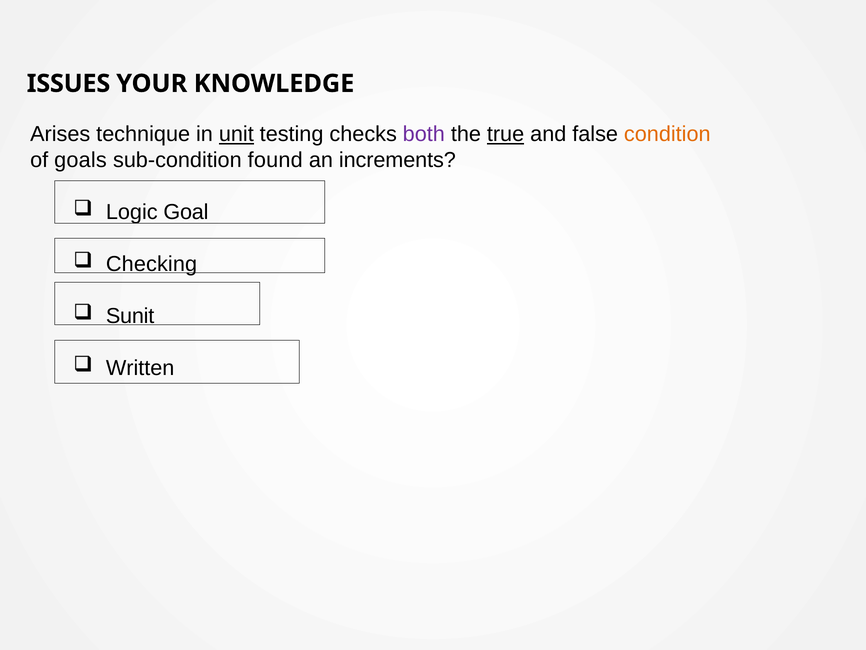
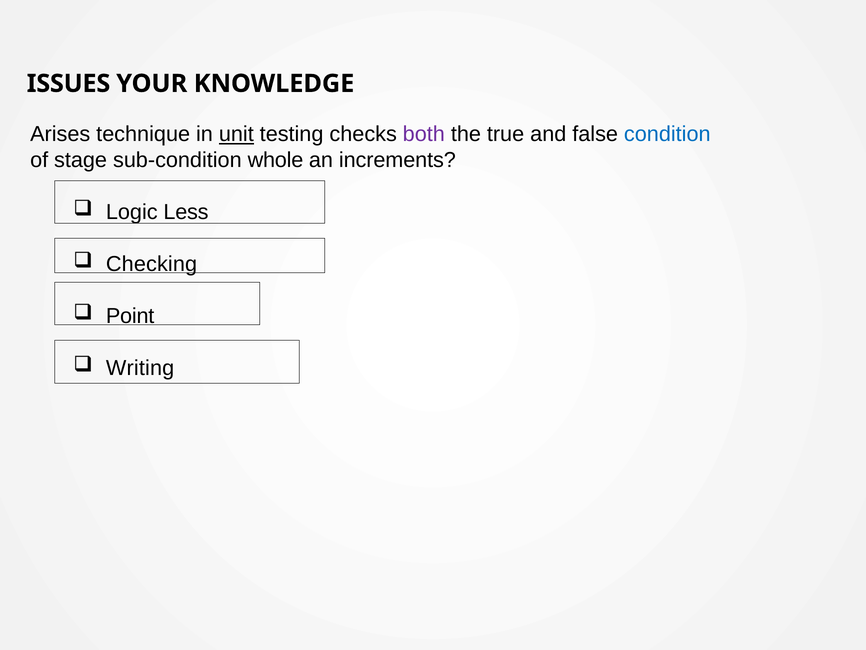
true underline: present -> none
condition colour: orange -> blue
goals: goals -> stage
found: found -> whole
Goal: Goal -> Less
Sunit: Sunit -> Point
Written: Written -> Writing
